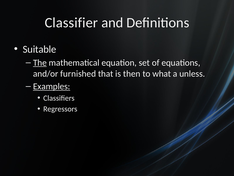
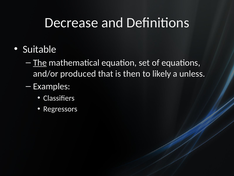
Classifier: Classifier -> Decrease
furnished: furnished -> produced
what: what -> likely
Examples underline: present -> none
